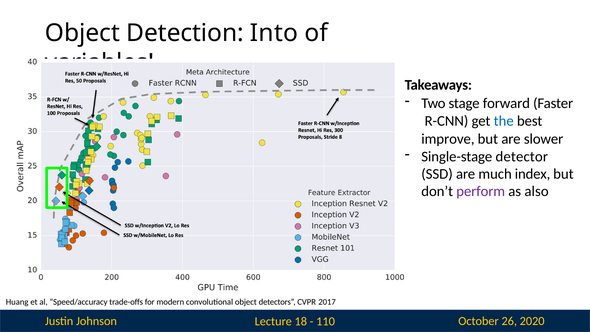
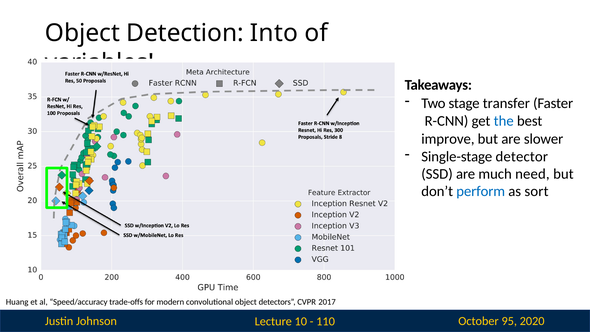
forward: forward -> transfer
index: index -> need
perform colour: purple -> blue
also: also -> sort
18: 18 -> 10
26: 26 -> 95
